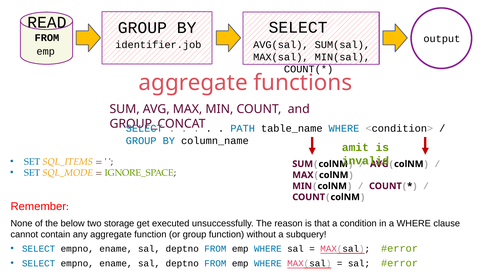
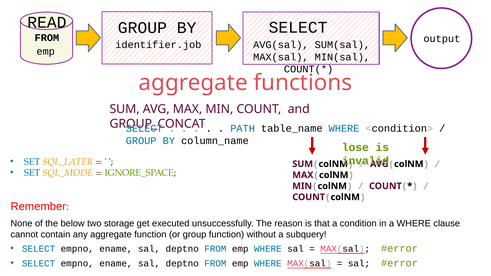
amit: amit -> lose
SQL_ITEMS: SQL_ITEMS -> SQL_LATER
